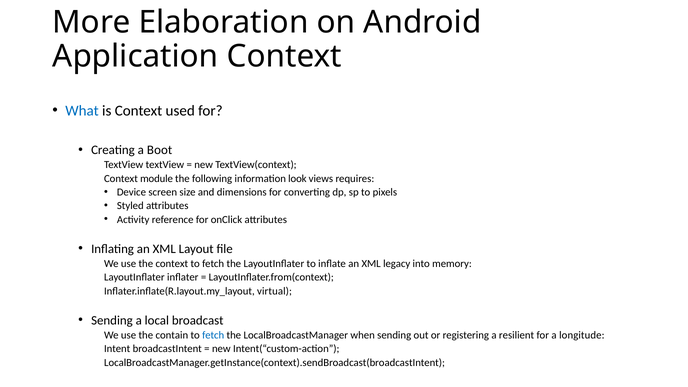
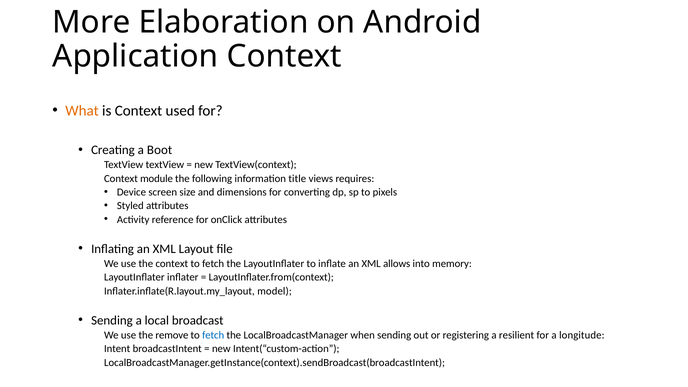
What colour: blue -> orange
look: look -> title
legacy: legacy -> allows
virtual: virtual -> model
contain: contain -> remove
